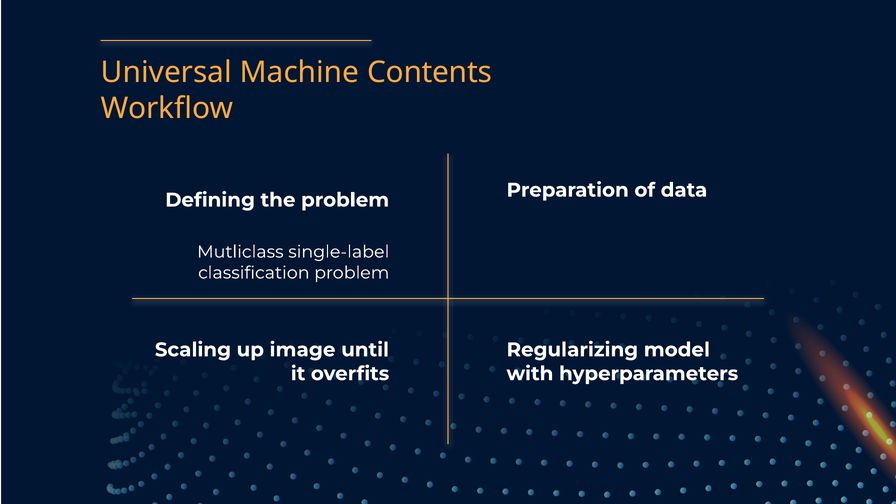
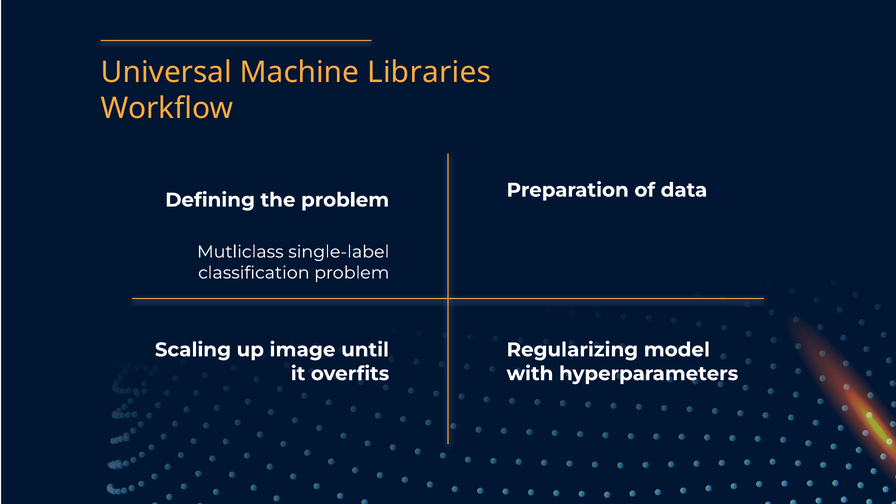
Contents: Contents -> Libraries
